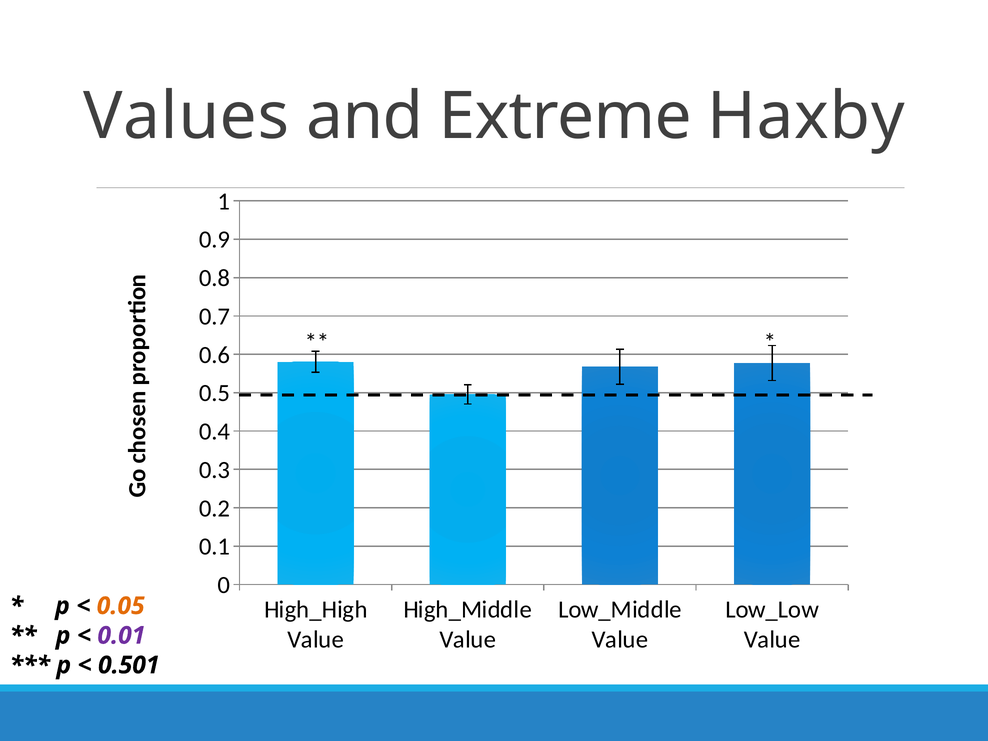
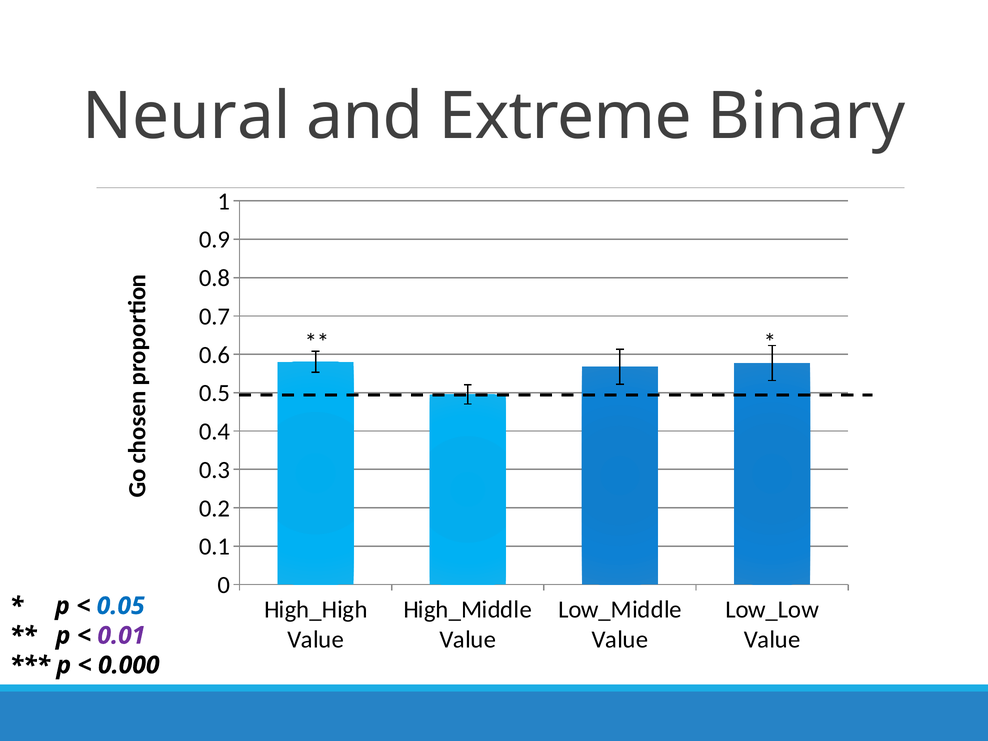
Values: Values -> Neural
Haxby: Haxby -> Binary
0.05 colour: orange -> blue
0.501: 0.501 -> 0.000
